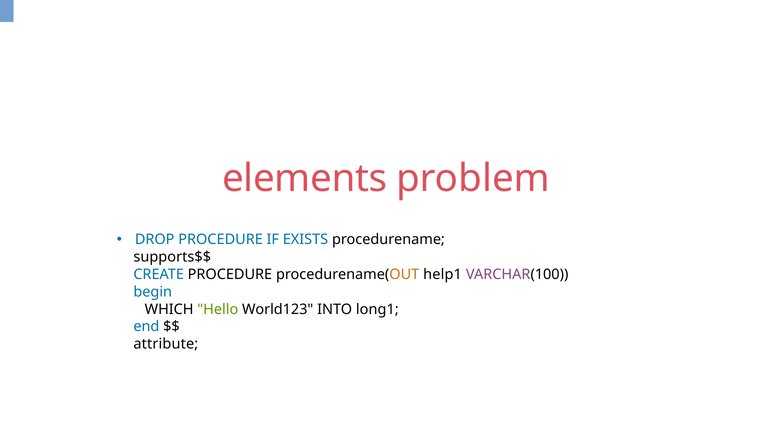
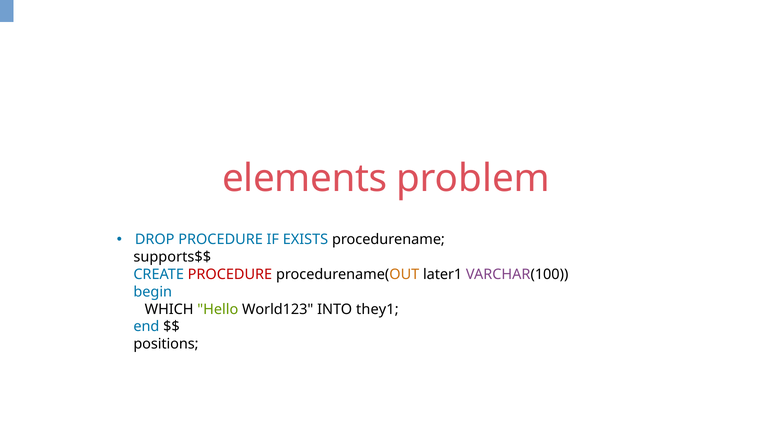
PROCEDURE at (230, 274) colour: black -> red
help1: help1 -> later1
long1: long1 -> they1
attribute: attribute -> positions
